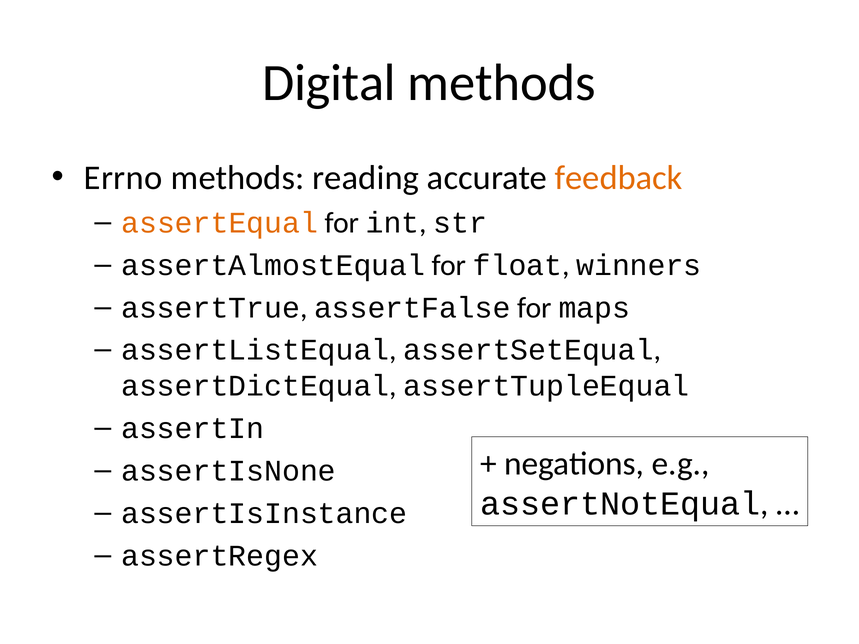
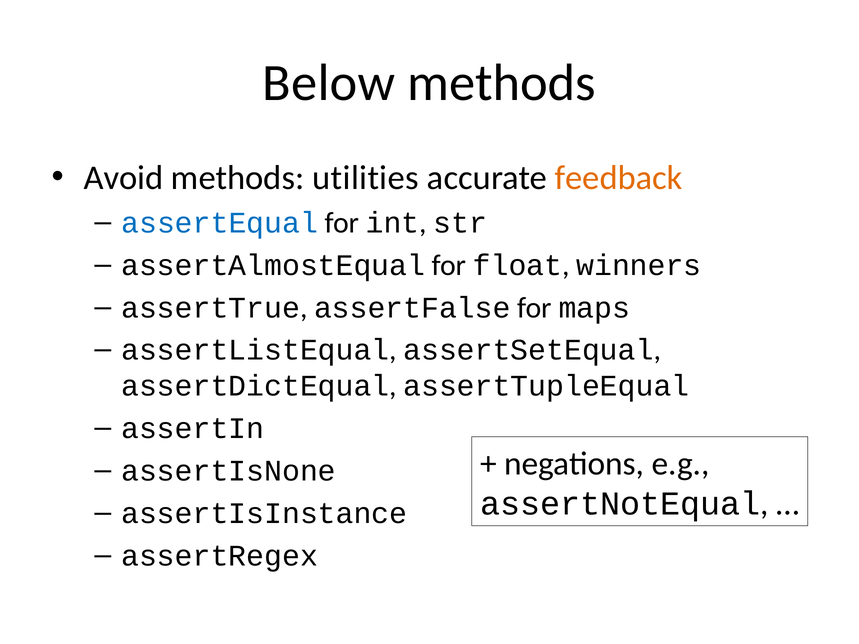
Digital: Digital -> Below
Errno: Errno -> Avoid
reading: reading -> utilities
assertEqual colour: orange -> blue
